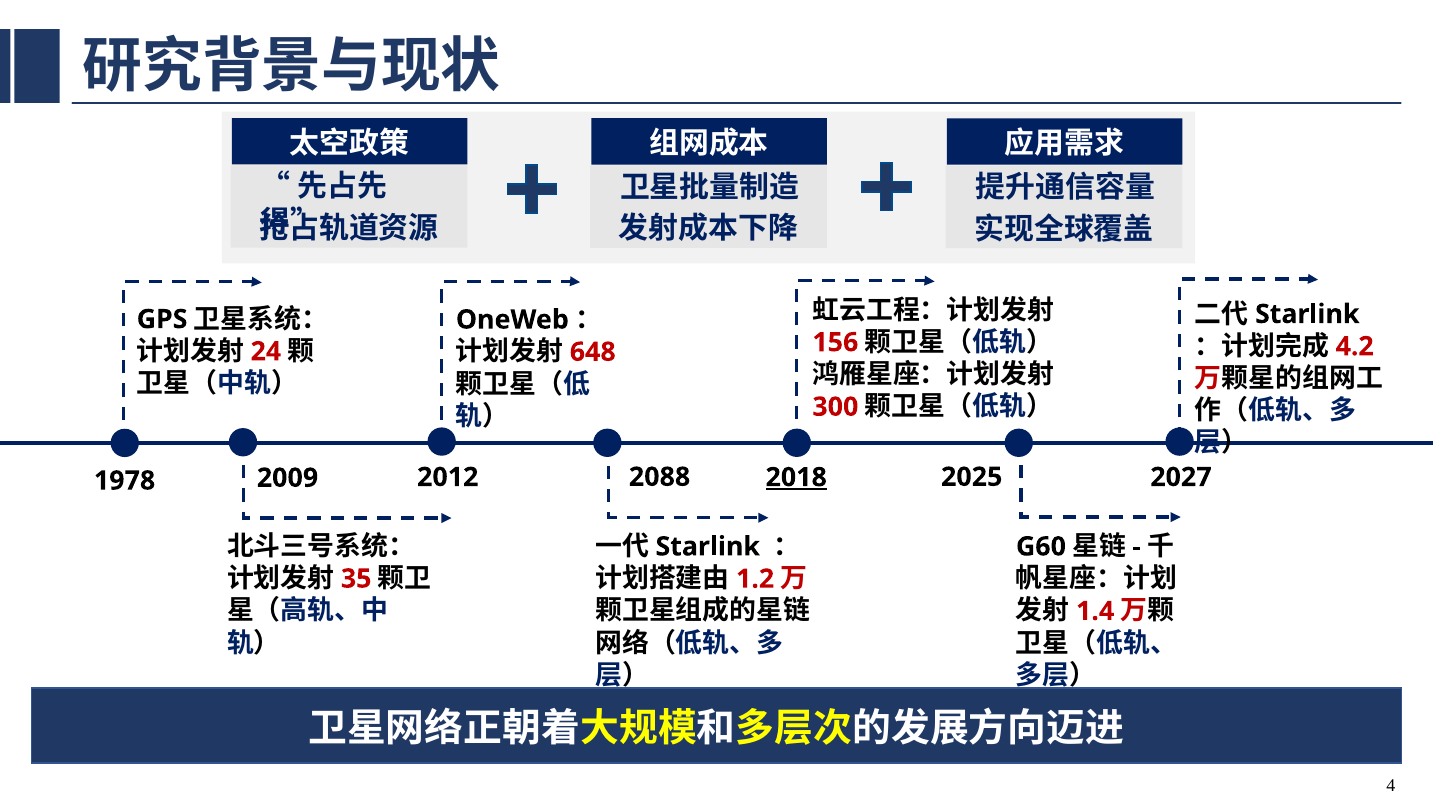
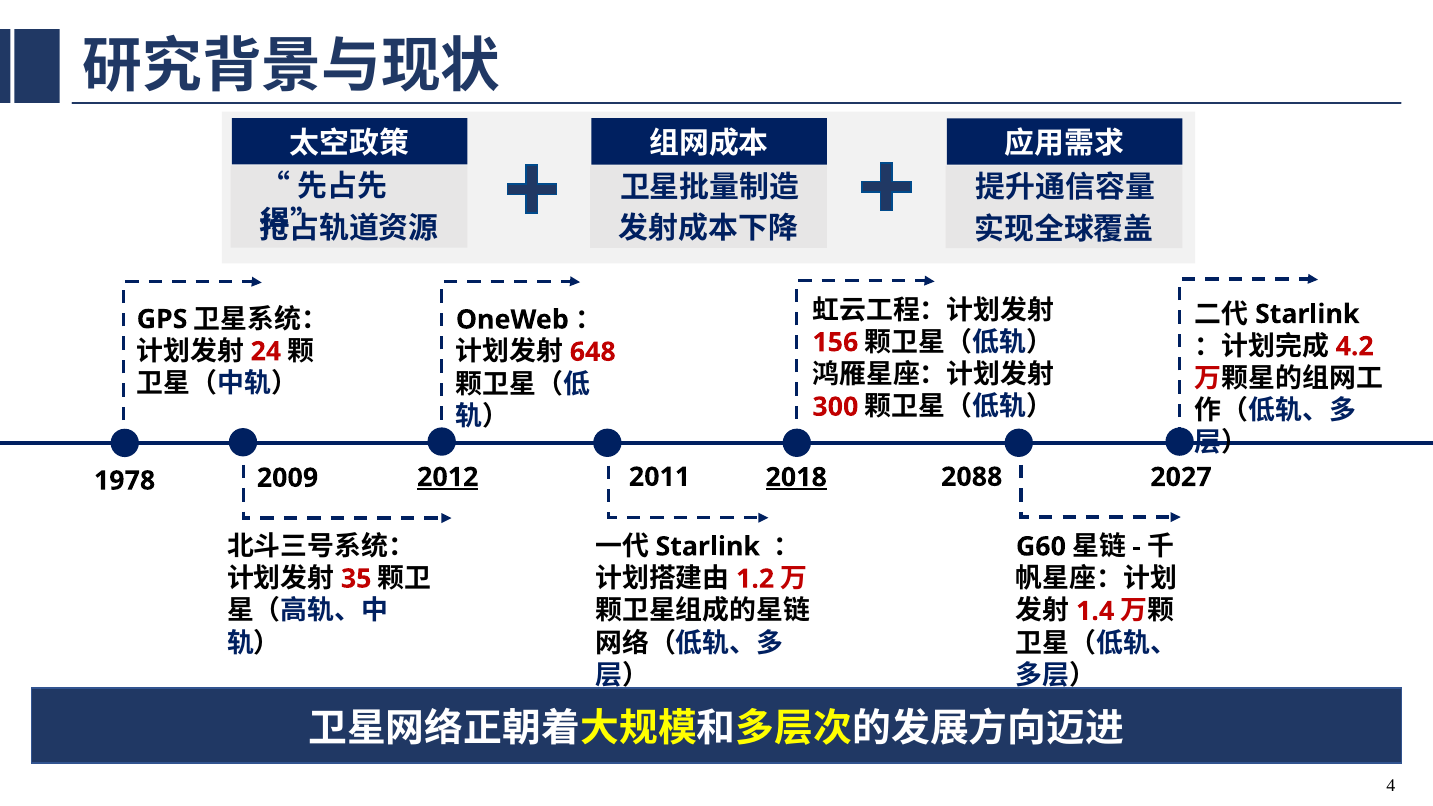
2088: 2088 -> 2011
2025: 2025 -> 2088
2012 underline: none -> present
